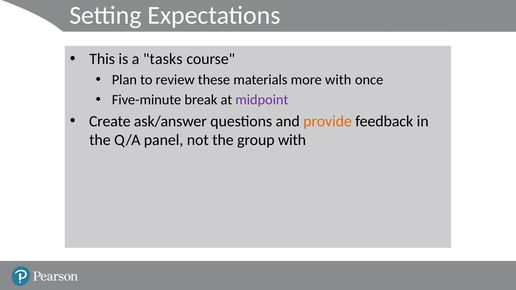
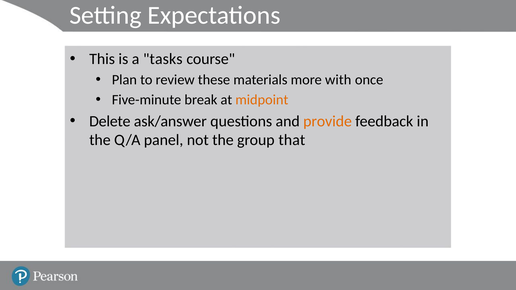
midpoint colour: purple -> orange
Create: Create -> Delete
group with: with -> that
